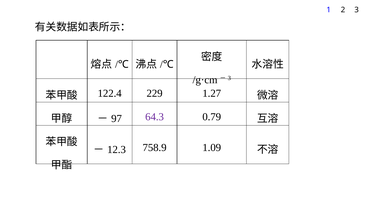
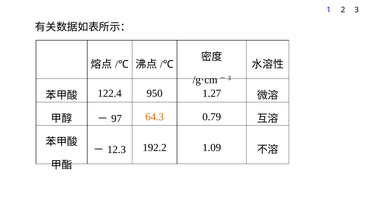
229: 229 -> 950
64.3 colour: purple -> orange
758.9: 758.9 -> 192.2
